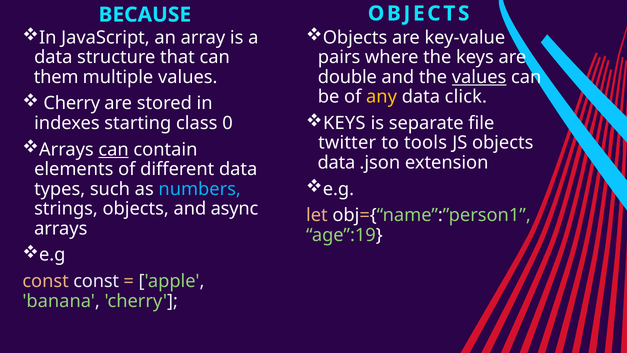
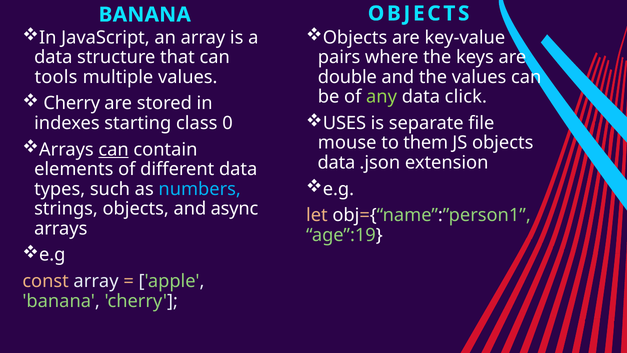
BECAUSE at (145, 15): BECAUSE -> BANANA
them: them -> tools
values at (479, 77) underline: present -> none
any colour: yellow -> light green
KEYS at (344, 123): KEYS -> USES
twitter: twitter -> mouse
tools: tools -> them
const const: const -> array
